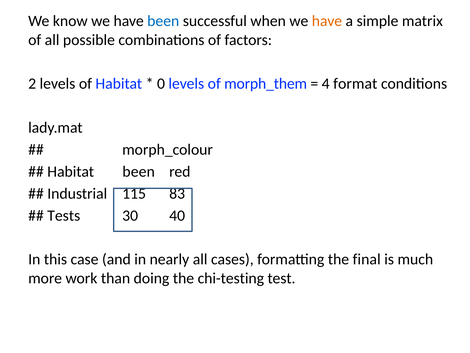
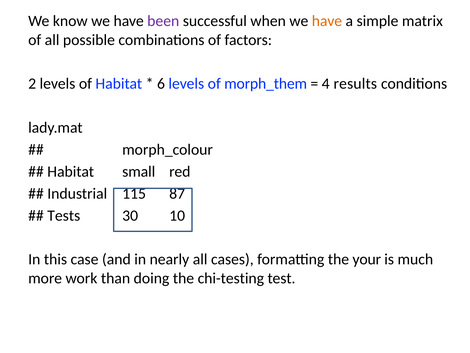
been at (163, 21) colour: blue -> purple
0: 0 -> 6
format: format -> results
Habitat been: been -> small
83: 83 -> 87
40: 40 -> 10
final: final -> your
